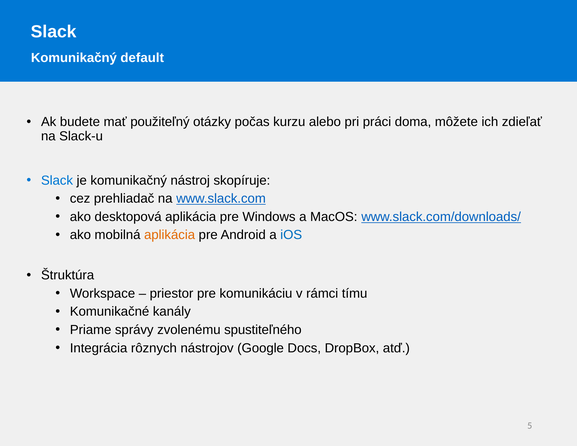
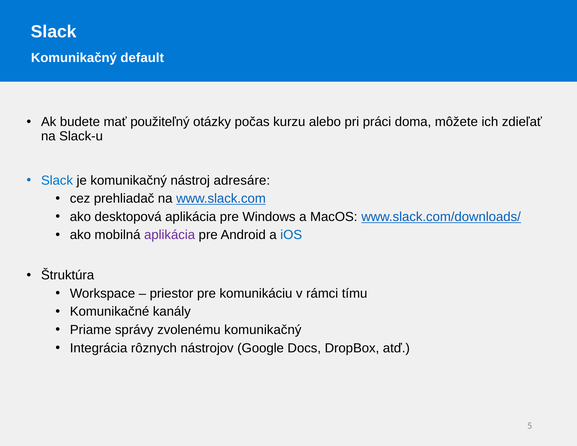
skopíruje: skopíruje -> adresáre
aplikácia at (170, 235) colour: orange -> purple
zvolenému spustiteľného: spustiteľného -> komunikačný
